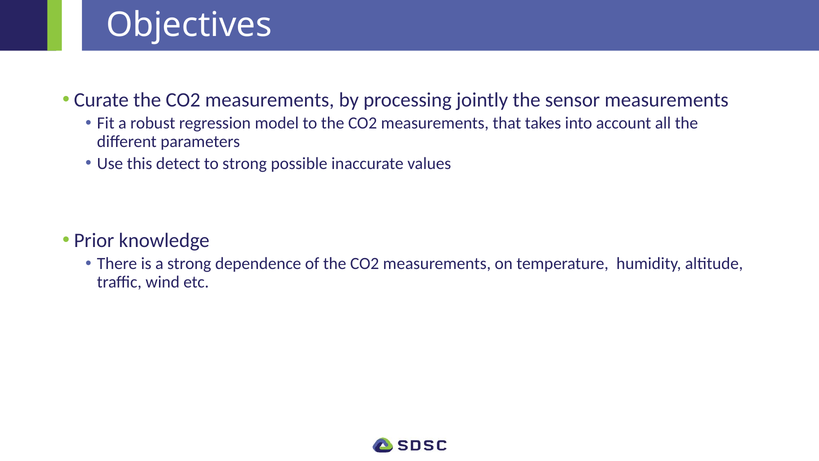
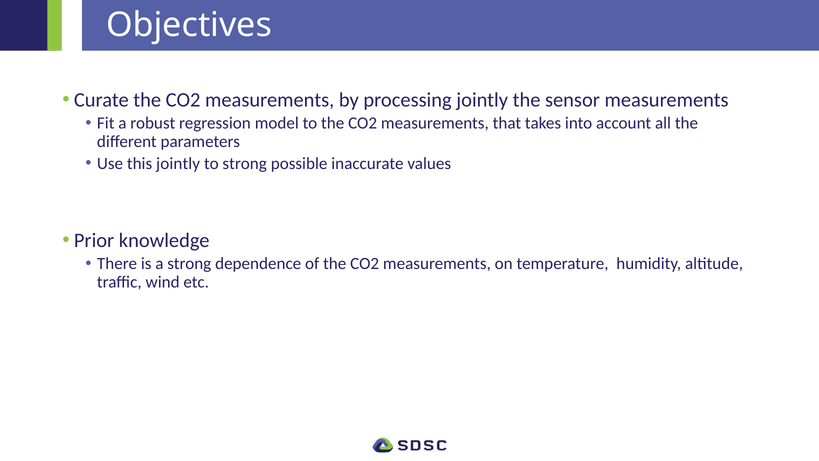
this detect: detect -> jointly
